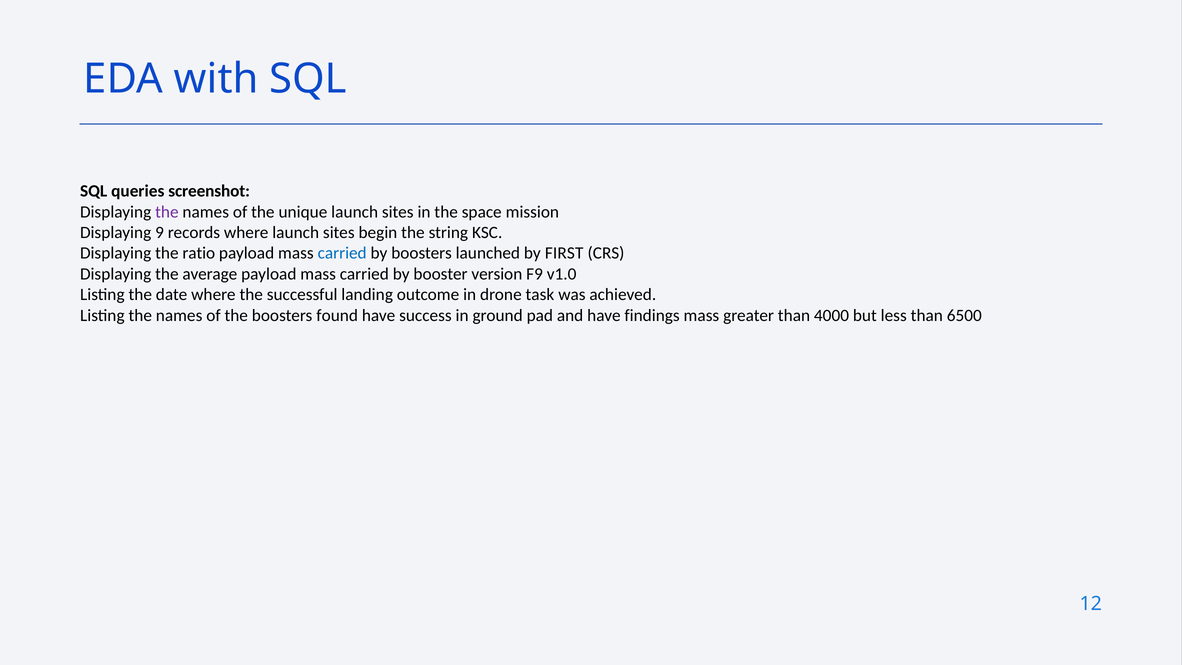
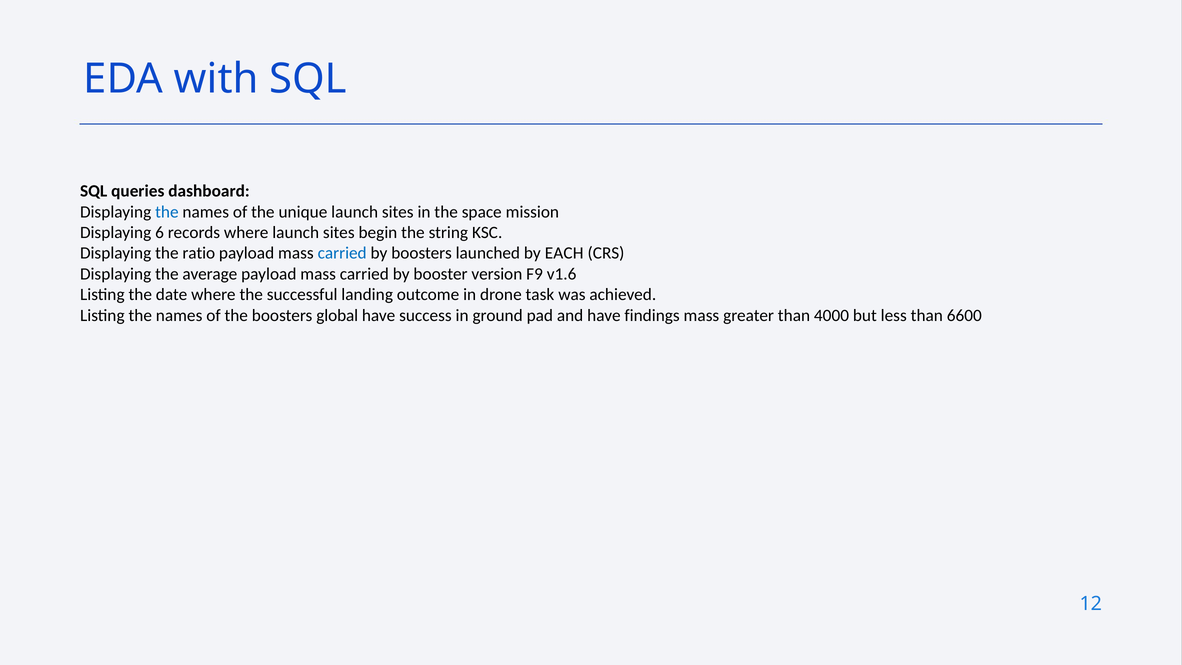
screenshot: screenshot -> dashboard
the at (167, 212) colour: purple -> blue
9: 9 -> 6
FIRST: FIRST -> EACH
v1.0: v1.0 -> v1.6
found: found -> global
6500: 6500 -> 6600
